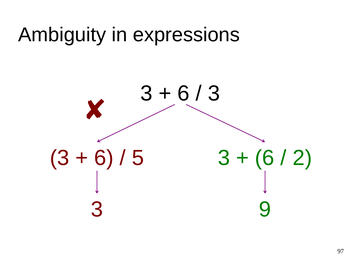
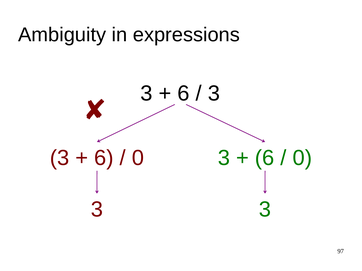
5 at (138, 158): 5 -> 0
2 at (302, 158): 2 -> 0
9 at (265, 210): 9 -> 3
